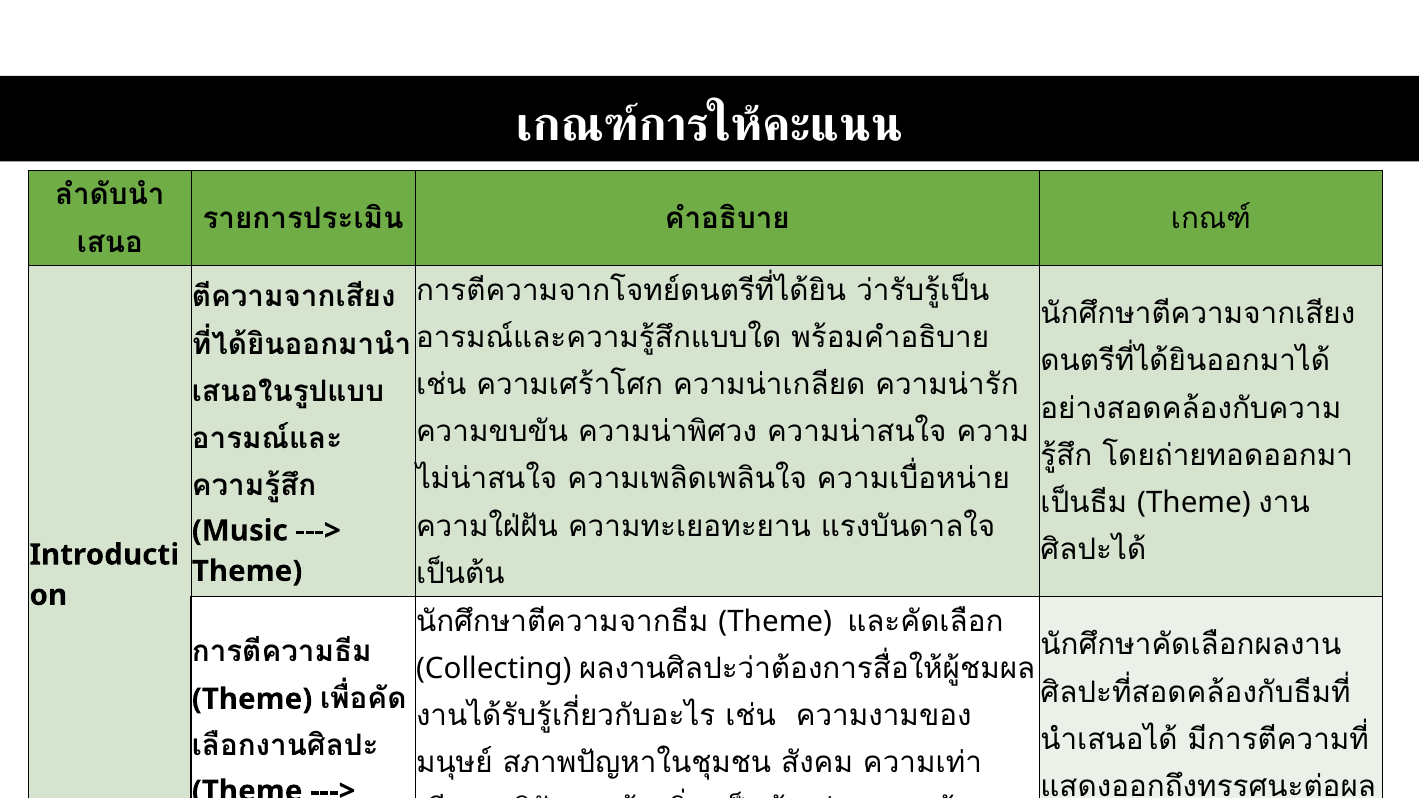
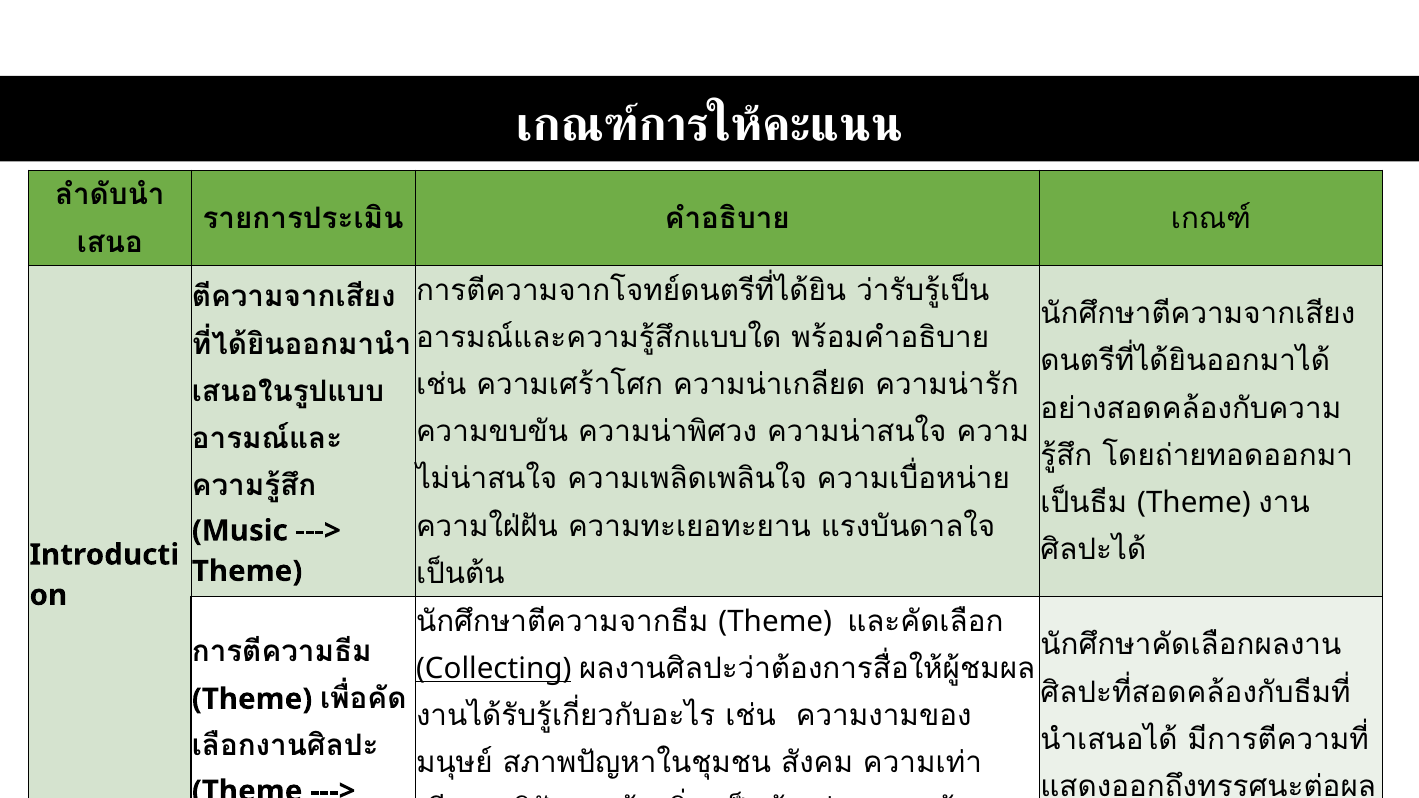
Collecting at (494, 669) underline: none -> present
